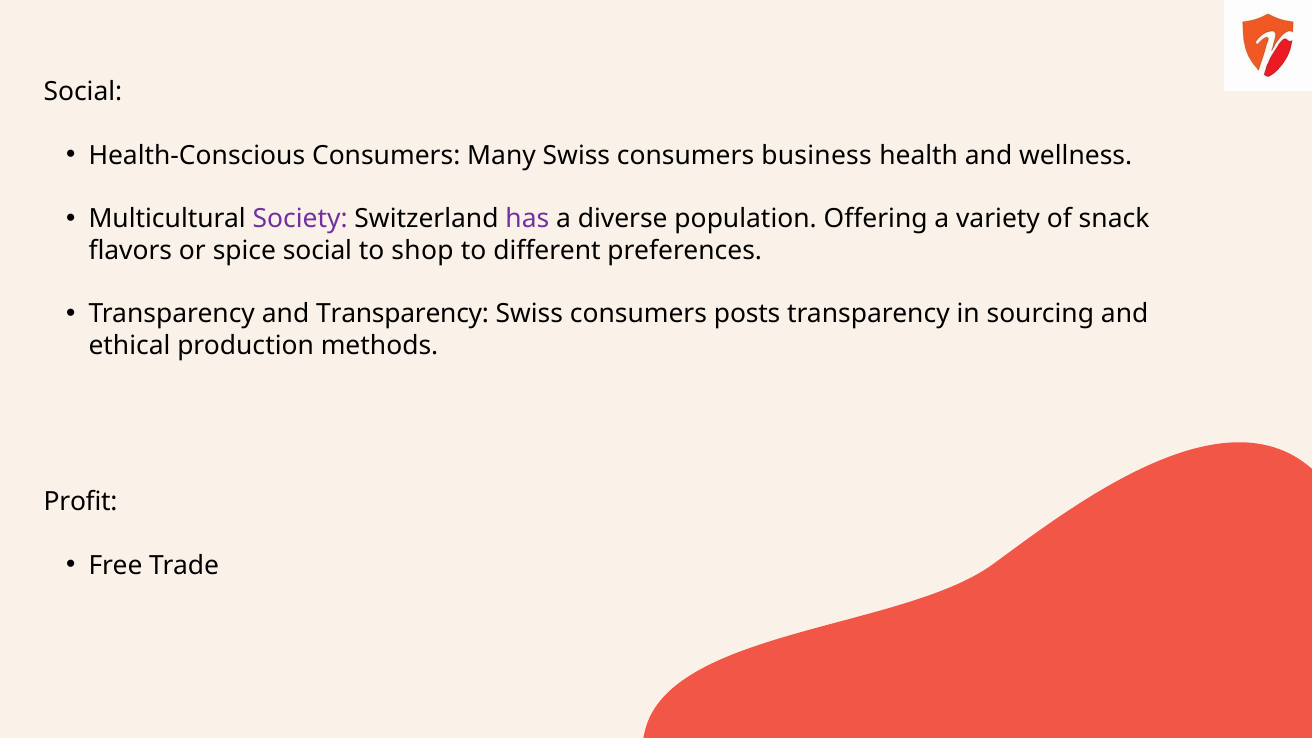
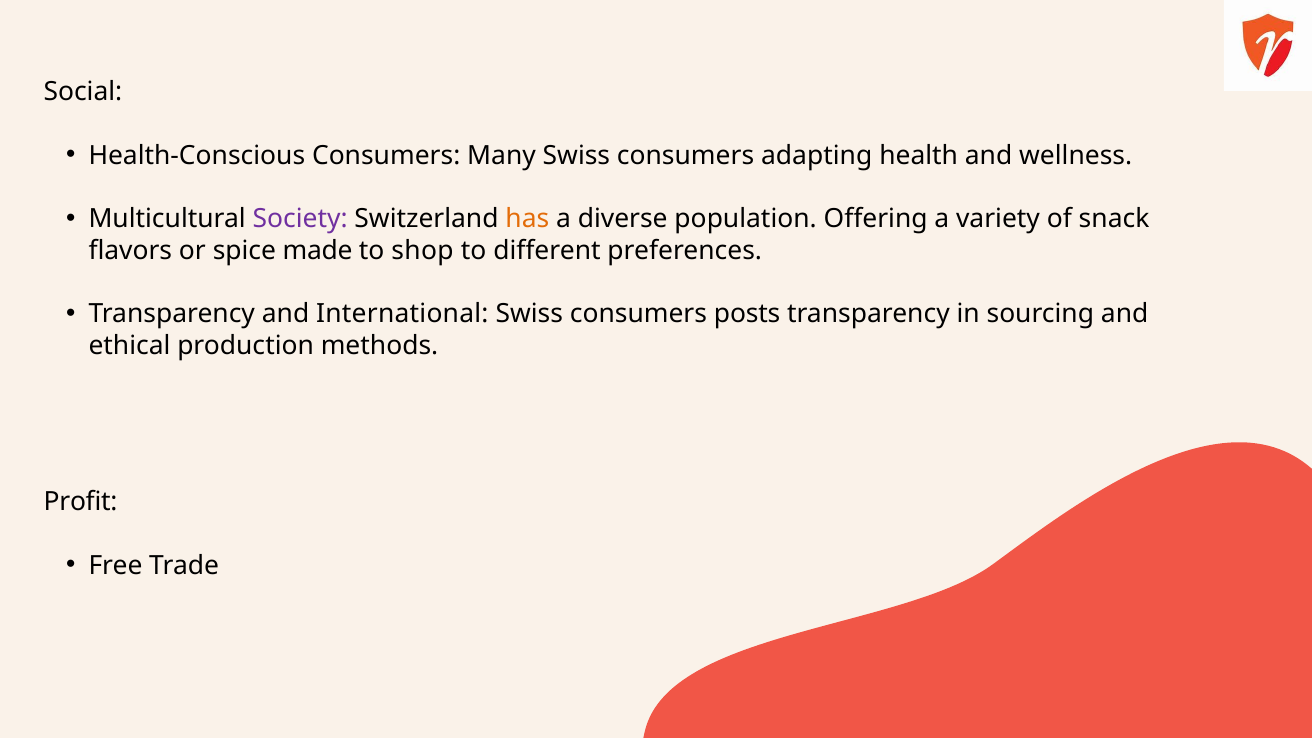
business: business -> adapting
has colour: purple -> orange
spice social: social -> made
and Transparency: Transparency -> International
